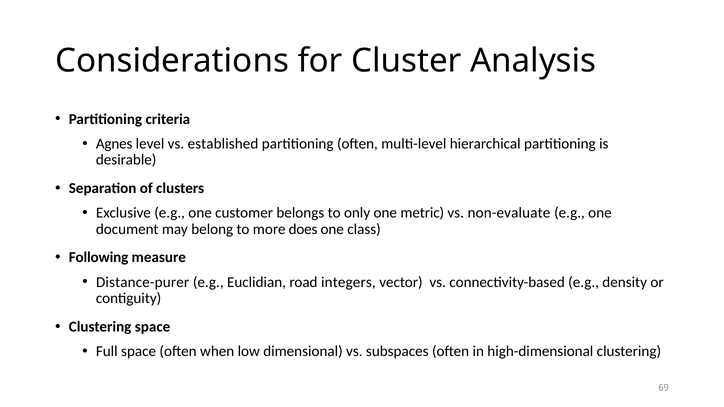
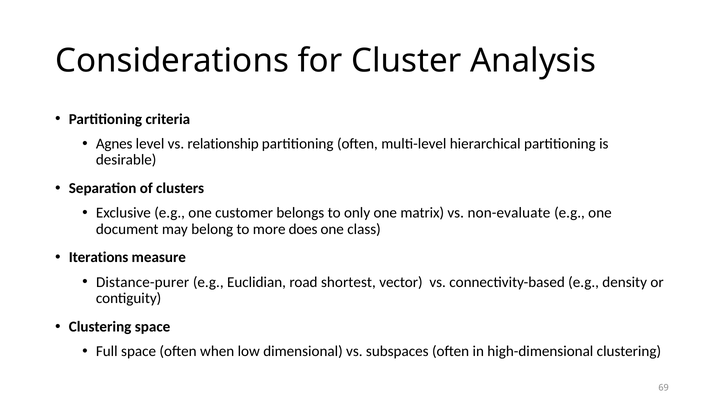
established: established -> relationship
metric: metric -> matrix
Following: Following -> Iterations
integers: integers -> shortest
